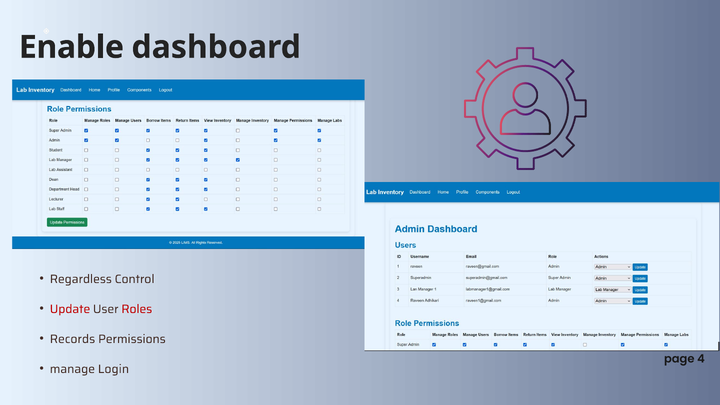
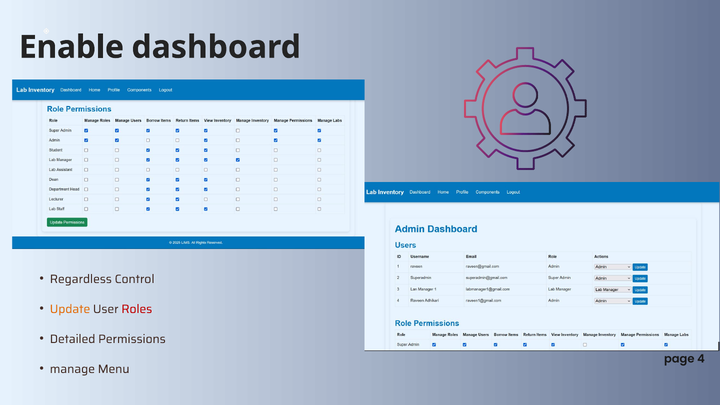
Update colour: red -> orange
Records: Records -> Detailed
Login: Login -> Menu
